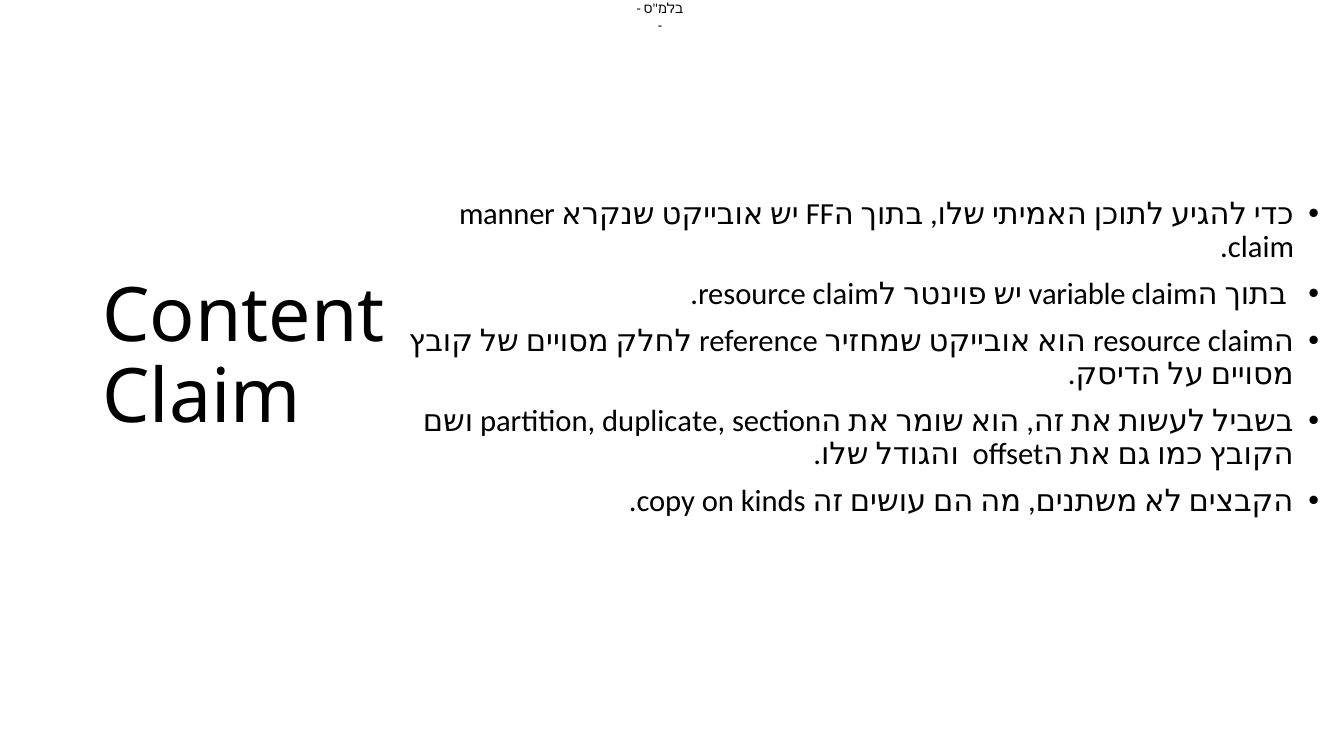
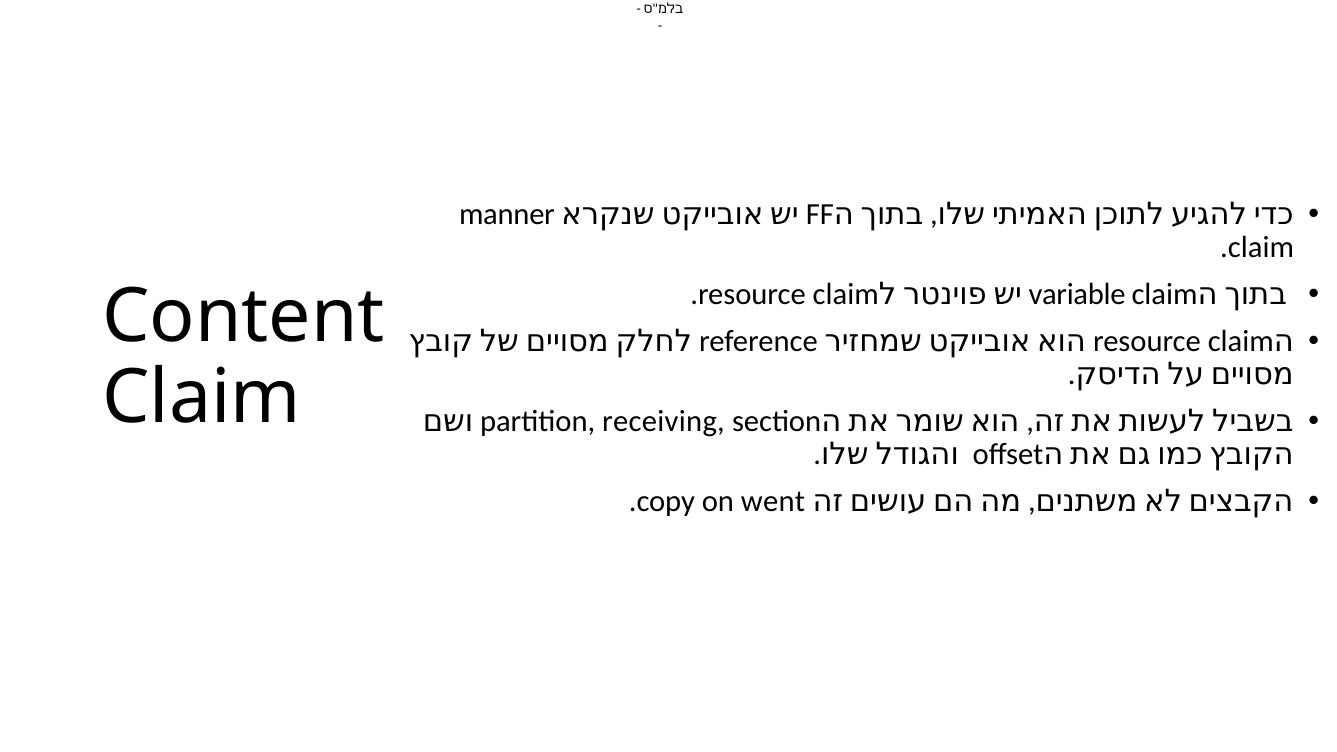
duplicate: duplicate -> receiving
kinds: kinds -> went
